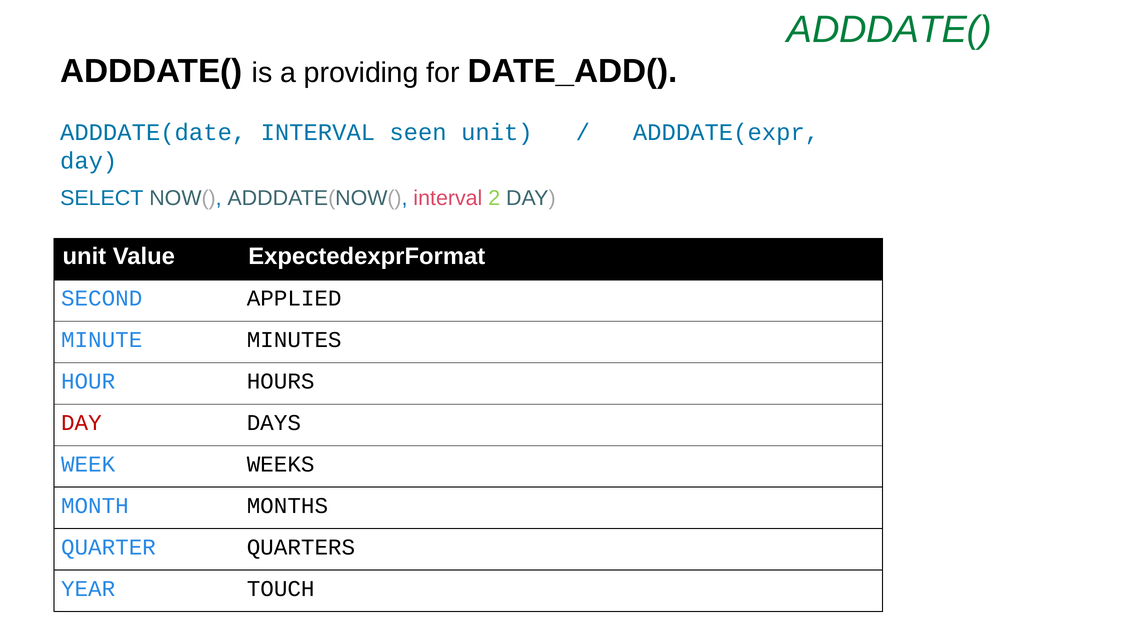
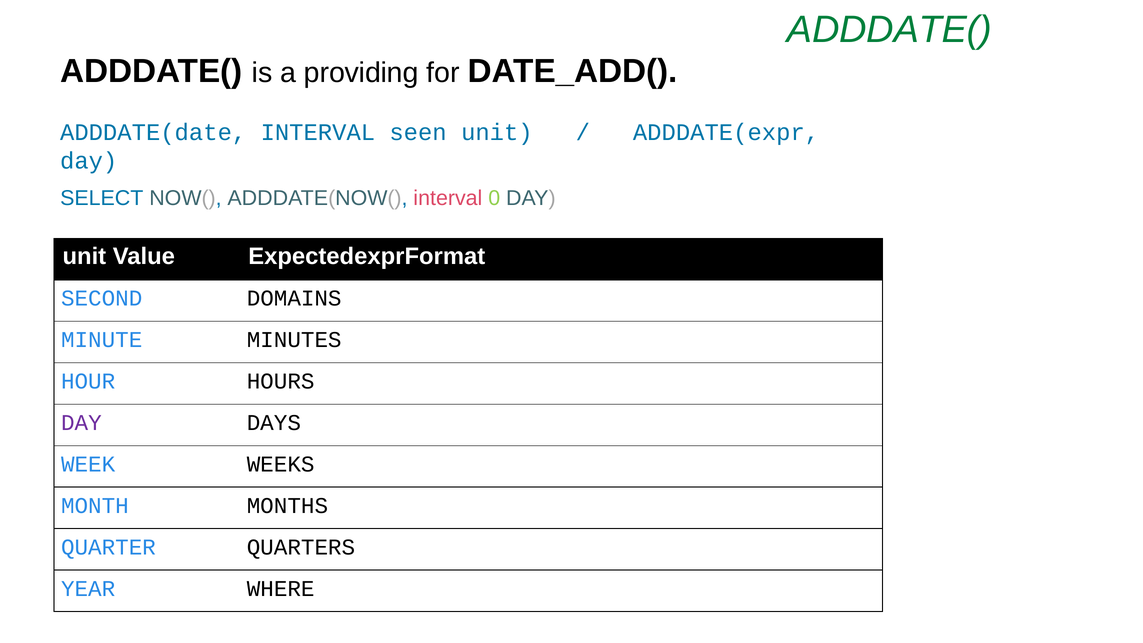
2: 2 -> 0
APPLIED: APPLIED -> DOMAINS
DAY at (81, 423) colour: red -> purple
TOUCH: TOUCH -> WHERE
